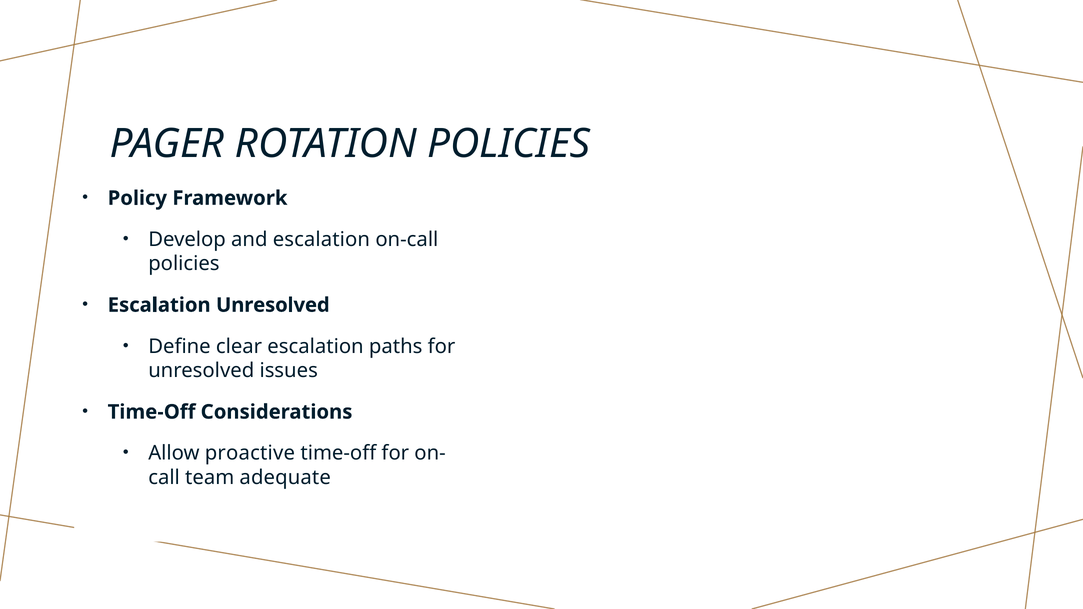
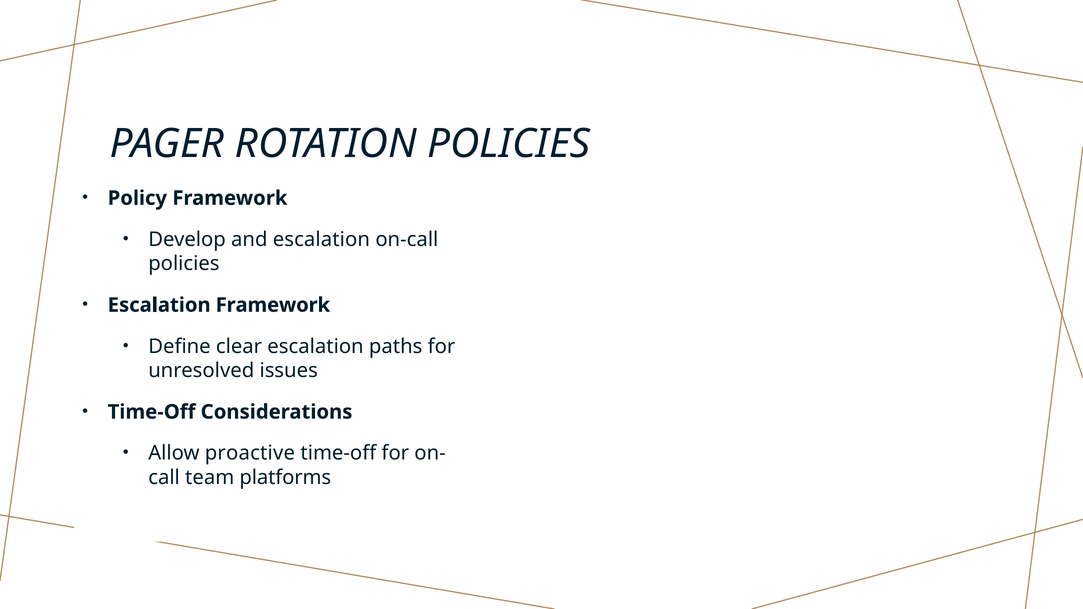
Escalation Unresolved: Unresolved -> Framework
adequate: adequate -> platforms
